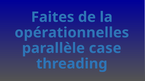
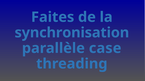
opérationnelles: opérationnelles -> synchronisation
